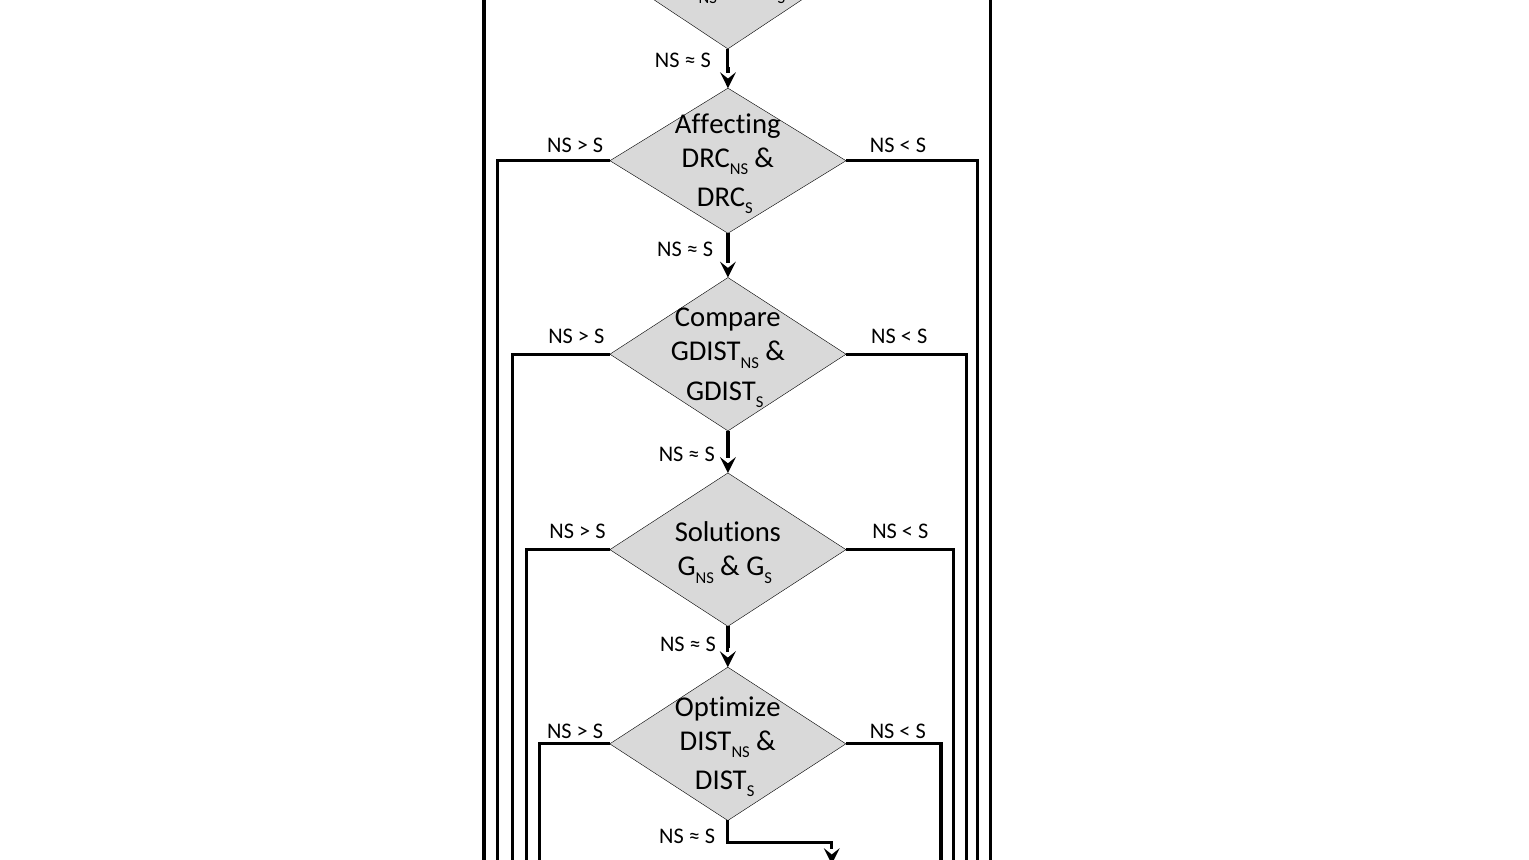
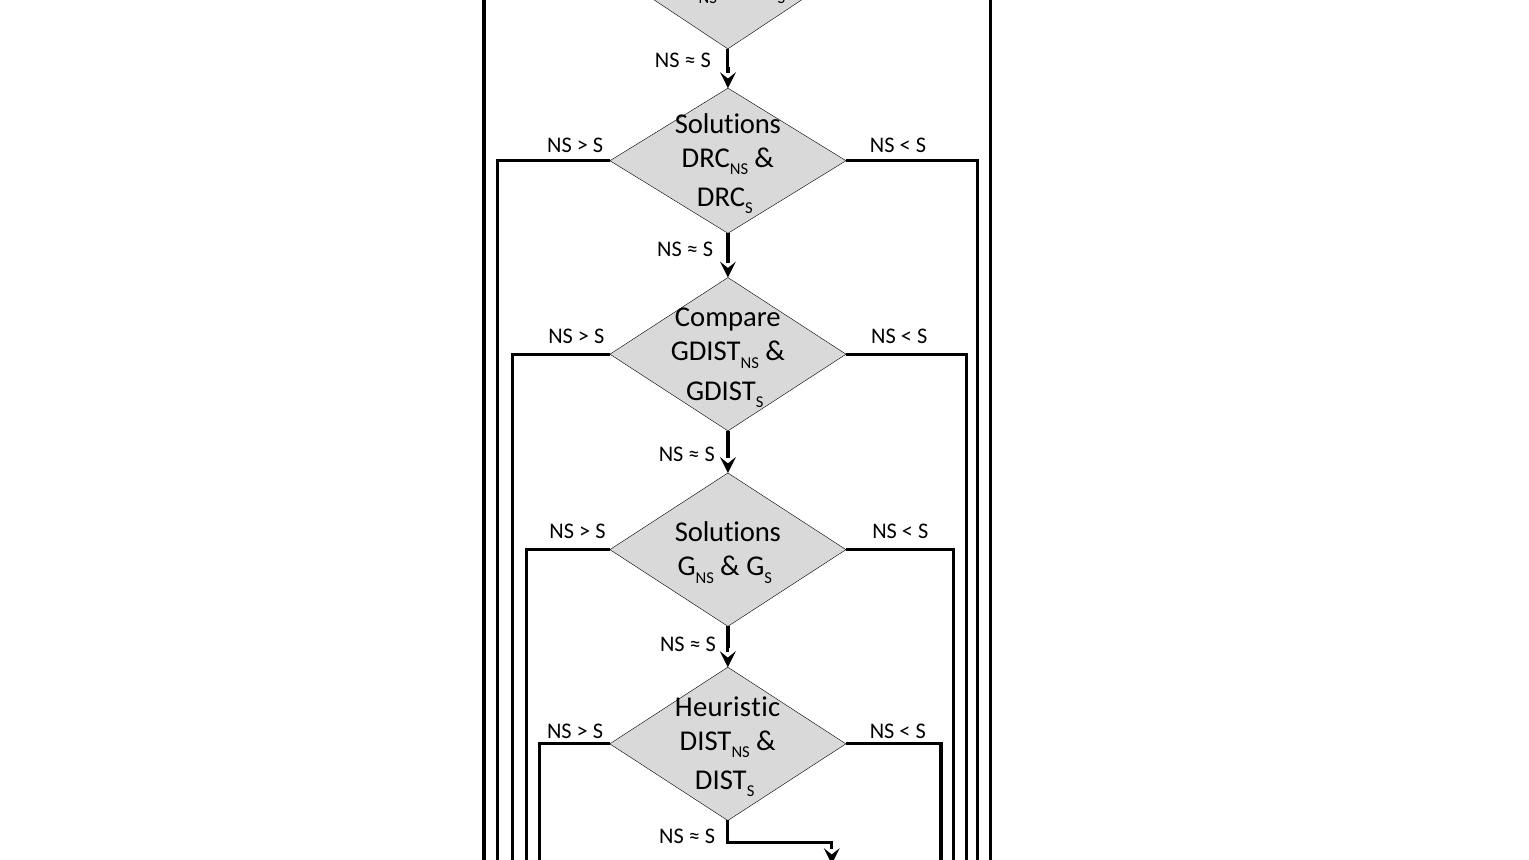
Affecting at (728, 124): Affecting -> Solutions
Optimize: Optimize -> Heuristic
